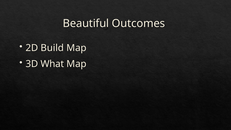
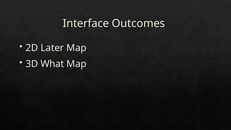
Beautiful: Beautiful -> Interface
Build: Build -> Later
